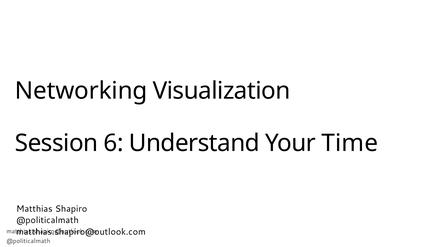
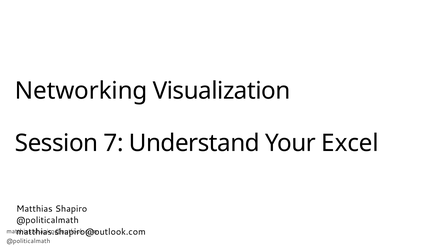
6: 6 -> 7
Time: Time -> Excel
